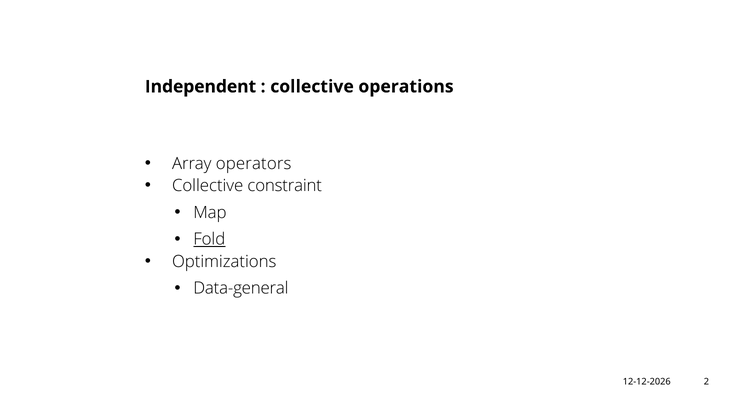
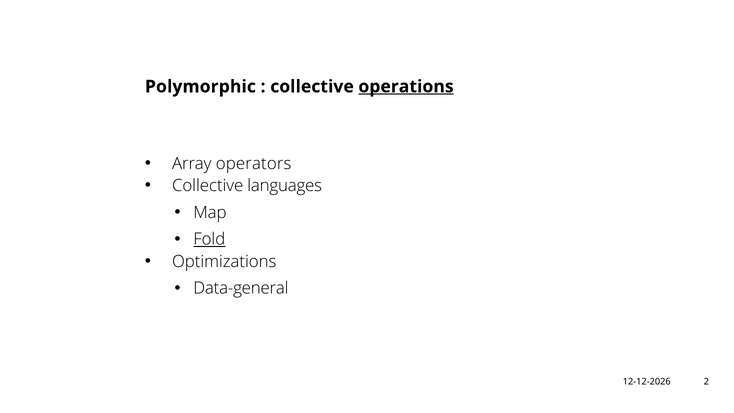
Independent: Independent -> Polymorphic
operations underline: none -> present
constraint: constraint -> languages
